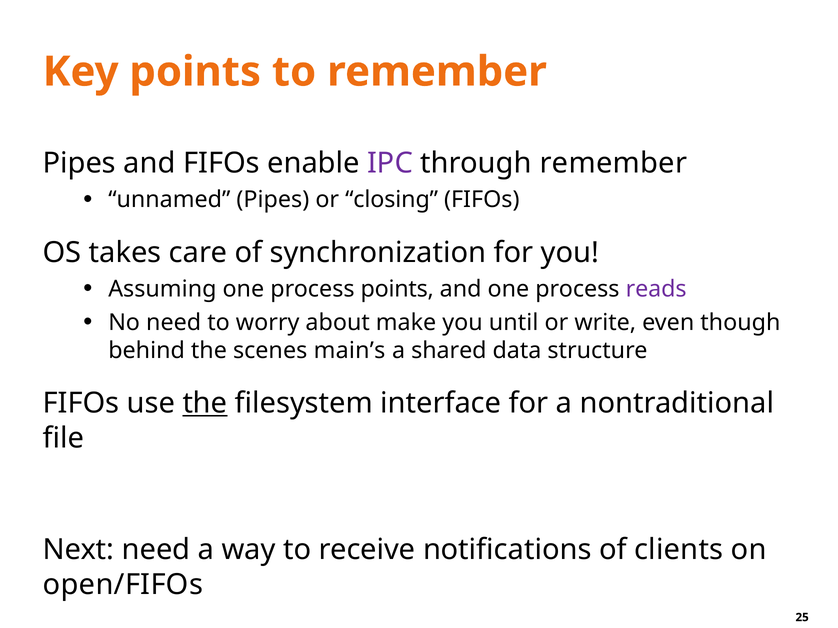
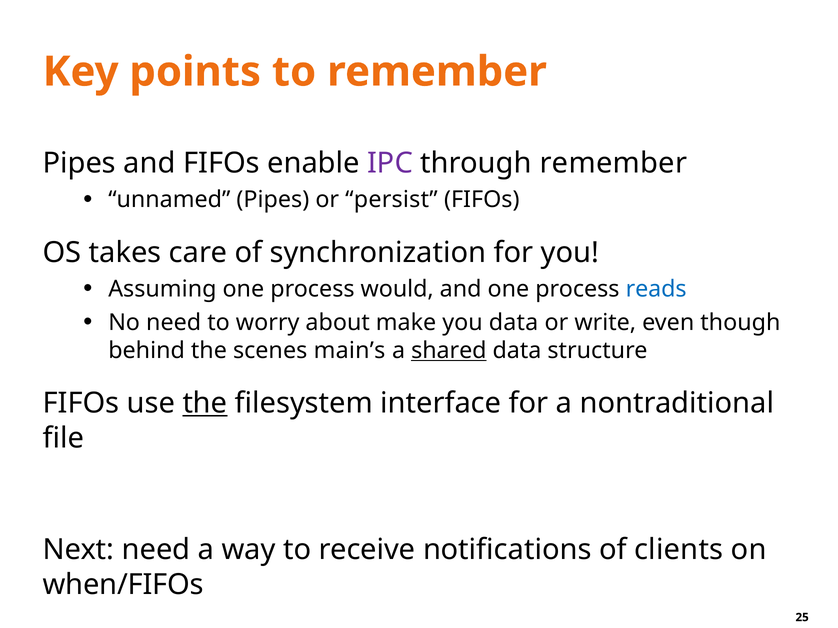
closing: closing -> persist
process points: points -> would
reads colour: purple -> blue
you until: until -> data
shared underline: none -> present
open/FIFOs: open/FIFOs -> when/FIFOs
